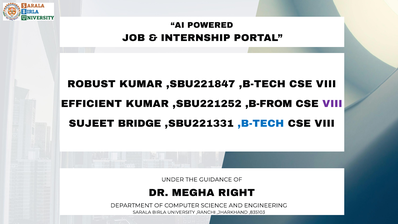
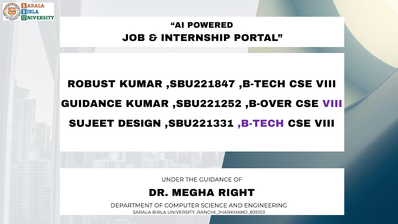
EFFICIENT at (91, 104): EFFICIENT -> GUIDANCE
,B-FROM: ,B-FROM -> ,B-OVER
BRIDGE: BRIDGE -> DESIGN
,B-TECH at (261, 123) colour: blue -> purple
